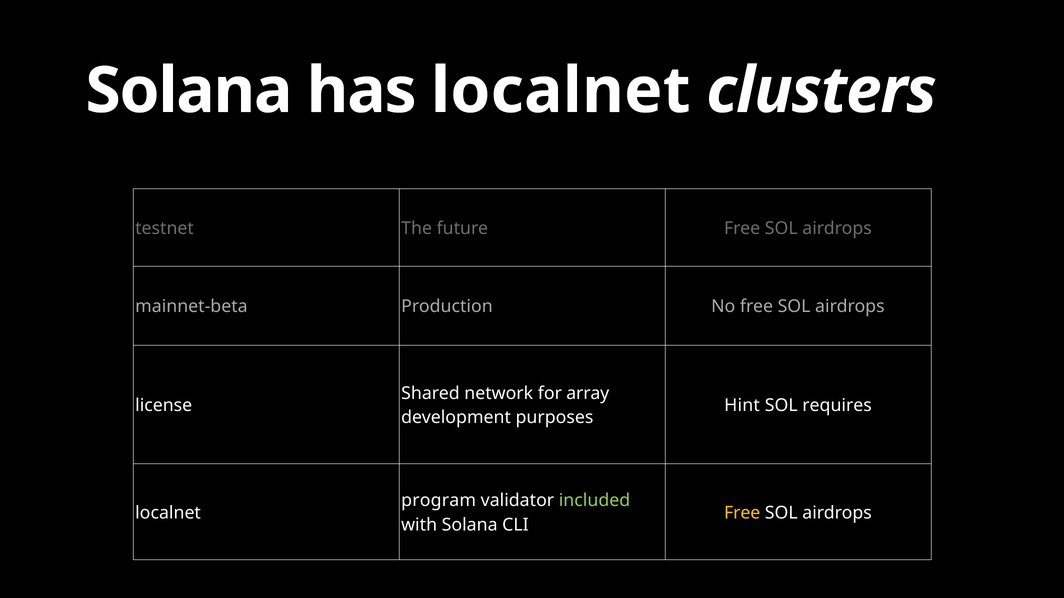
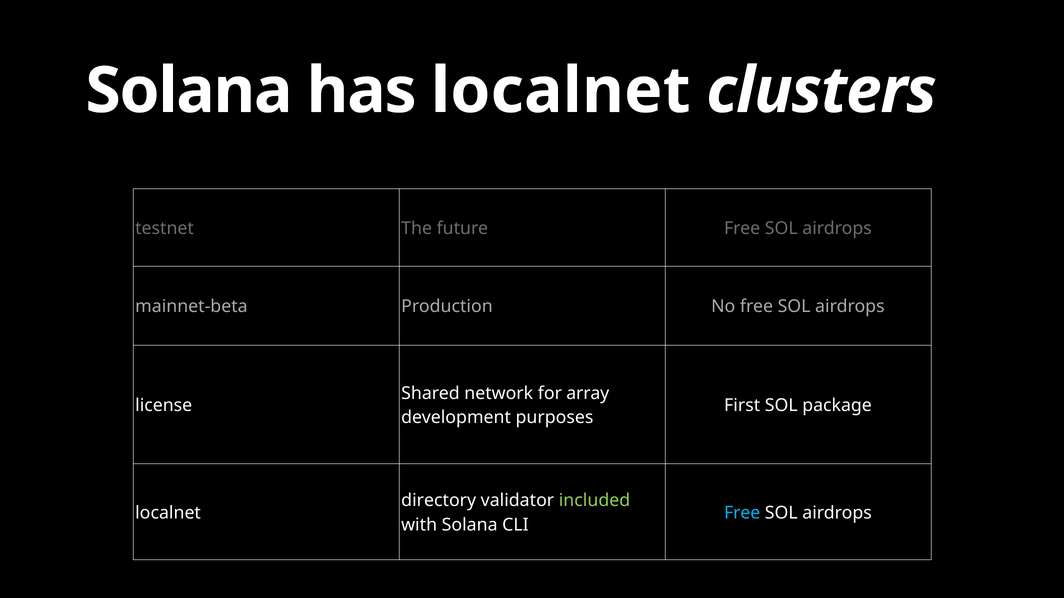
Hint: Hint -> First
requires: requires -> package
program: program -> directory
Free at (742, 513) colour: yellow -> light blue
